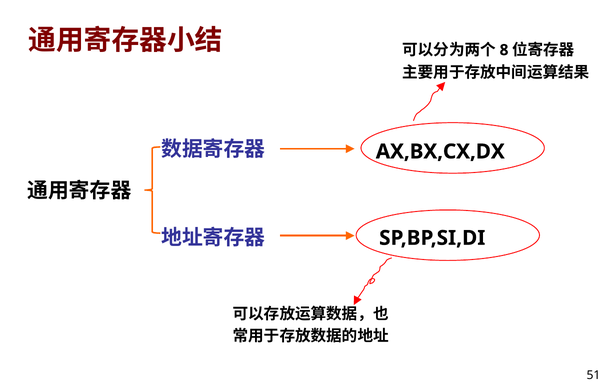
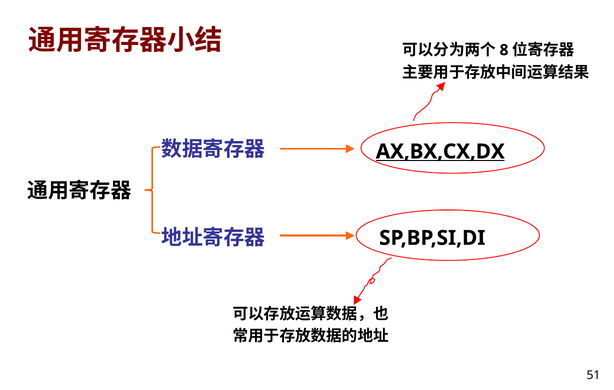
AX,BX,CX,DX underline: none -> present
